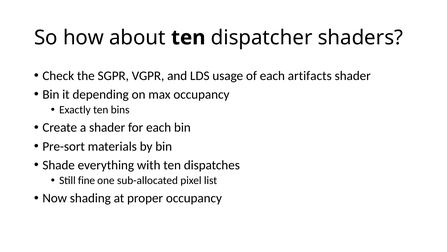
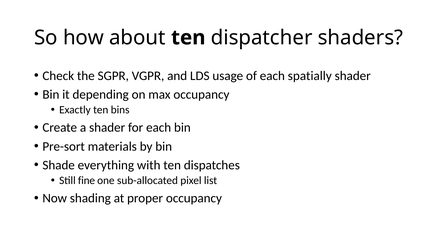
artifacts: artifacts -> spatially
